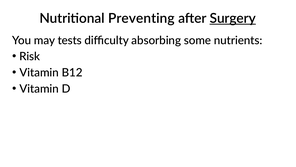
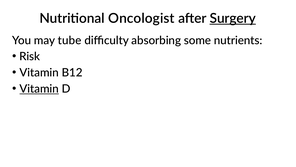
Preventing: Preventing -> Oncologist
tests: tests -> tube
Vitamin at (39, 89) underline: none -> present
